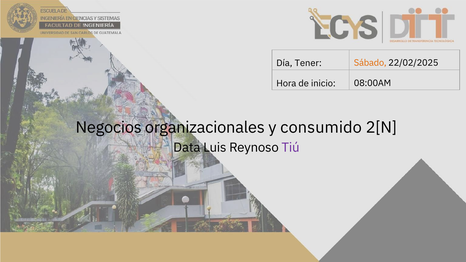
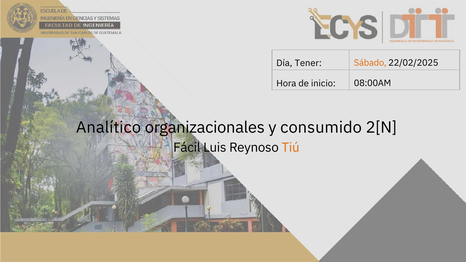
Negocios: Negocios -> Analítico
Data: Data -> Fácil
Tiú colour: purple -> orange
